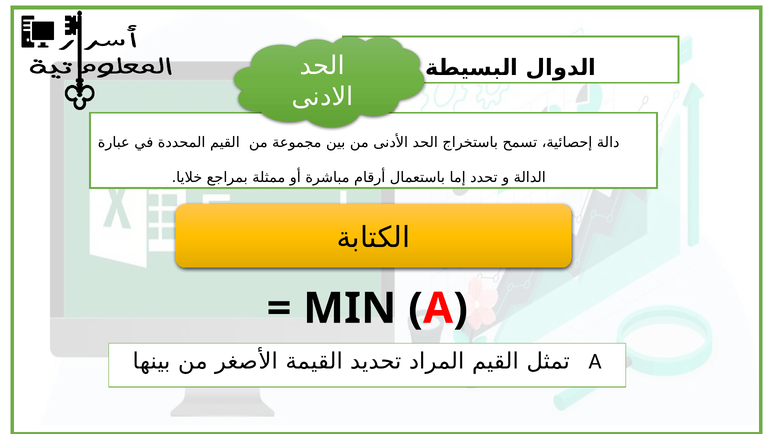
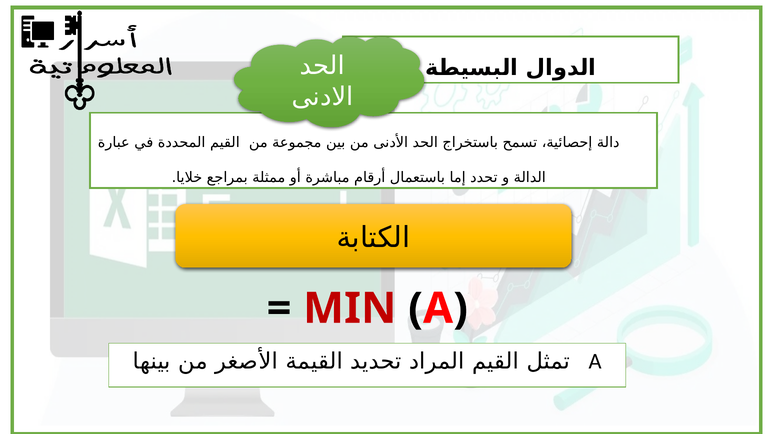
MIN colour: black -> red
